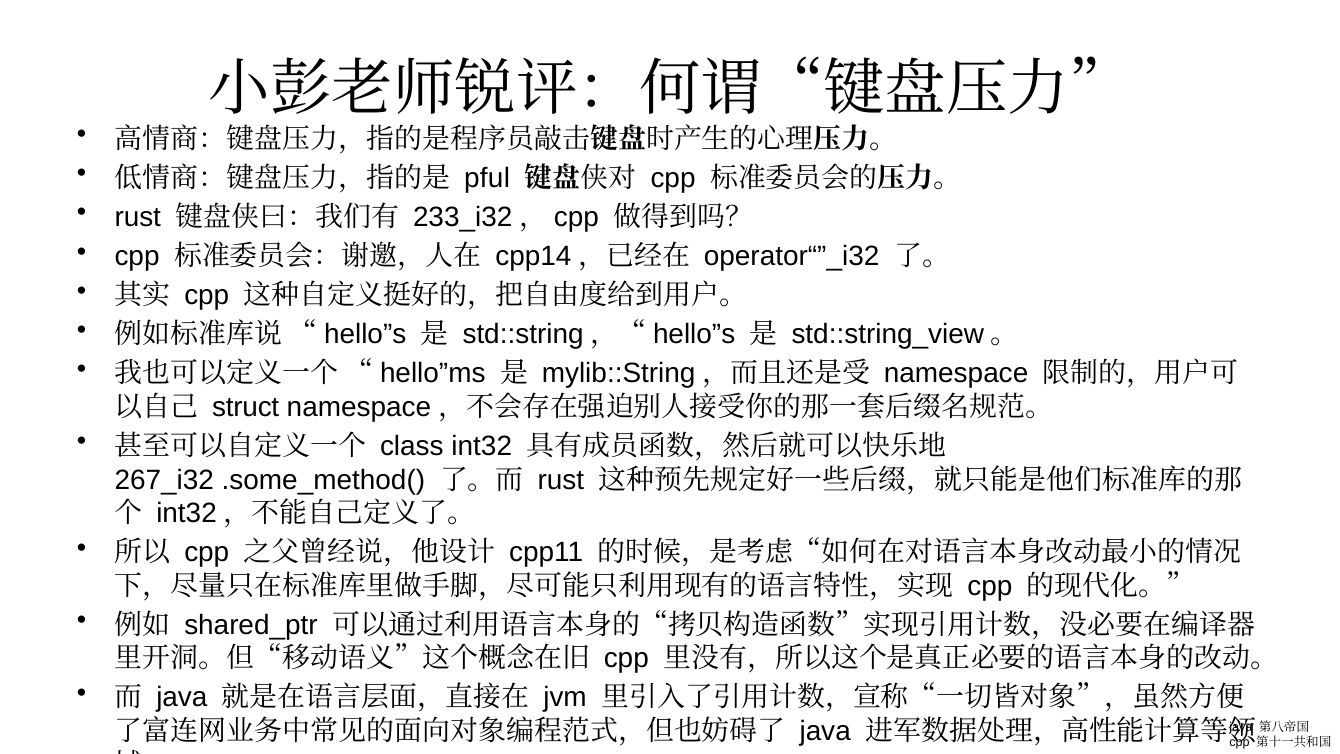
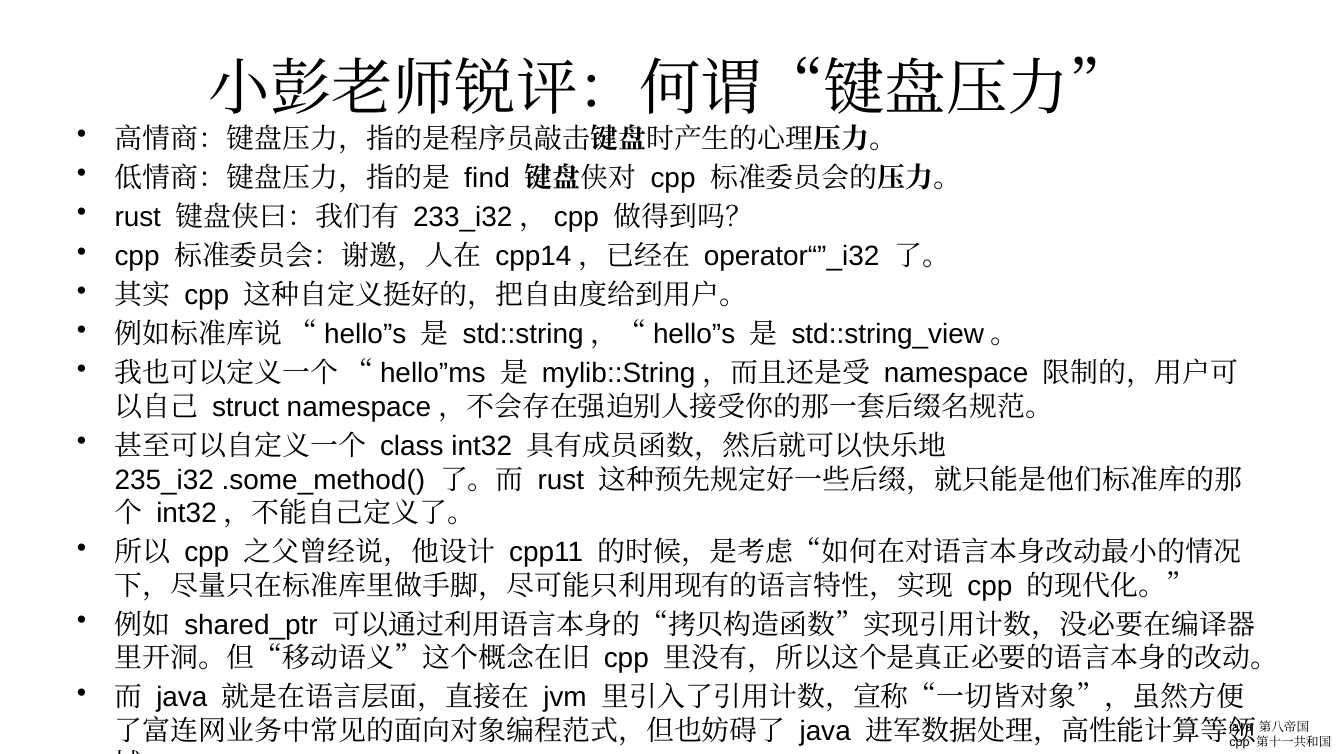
pful: pful -> find
267_i32: 267_i32 -> 235_i32
